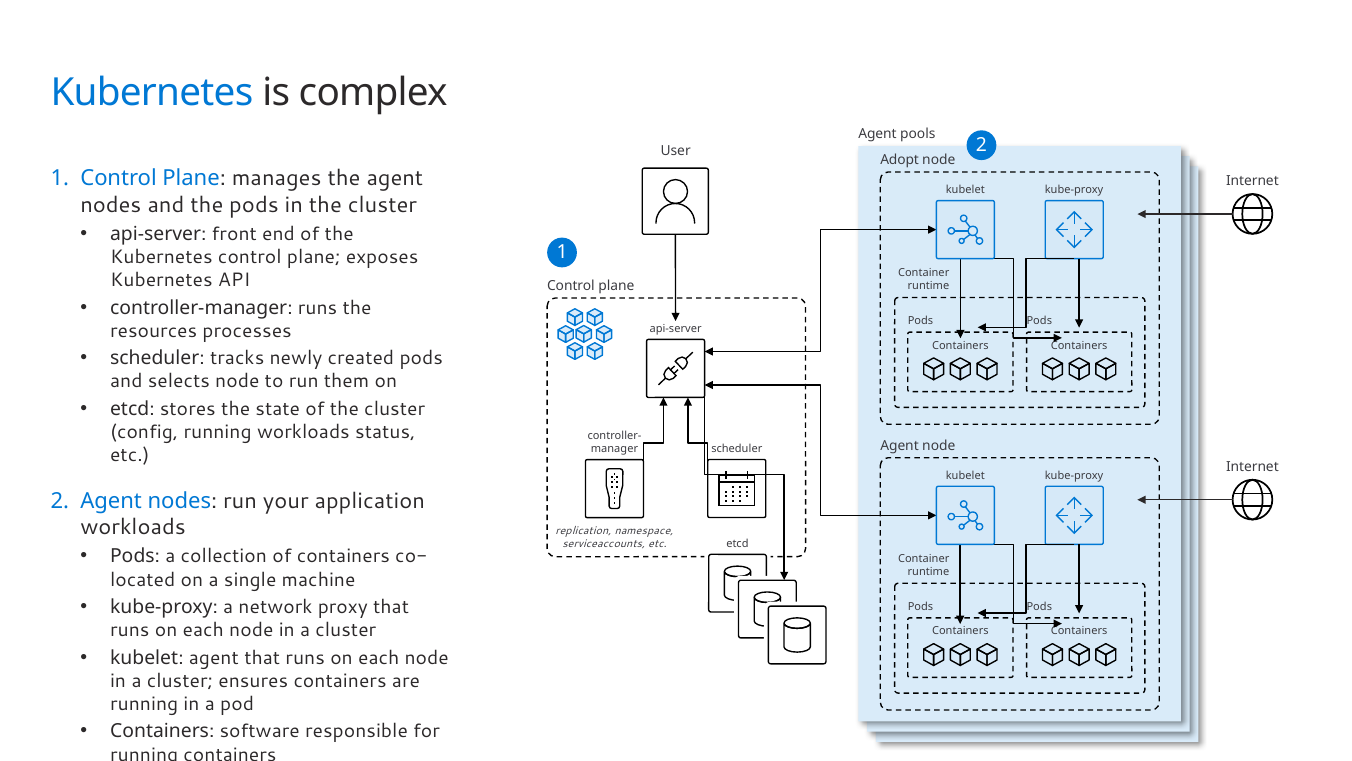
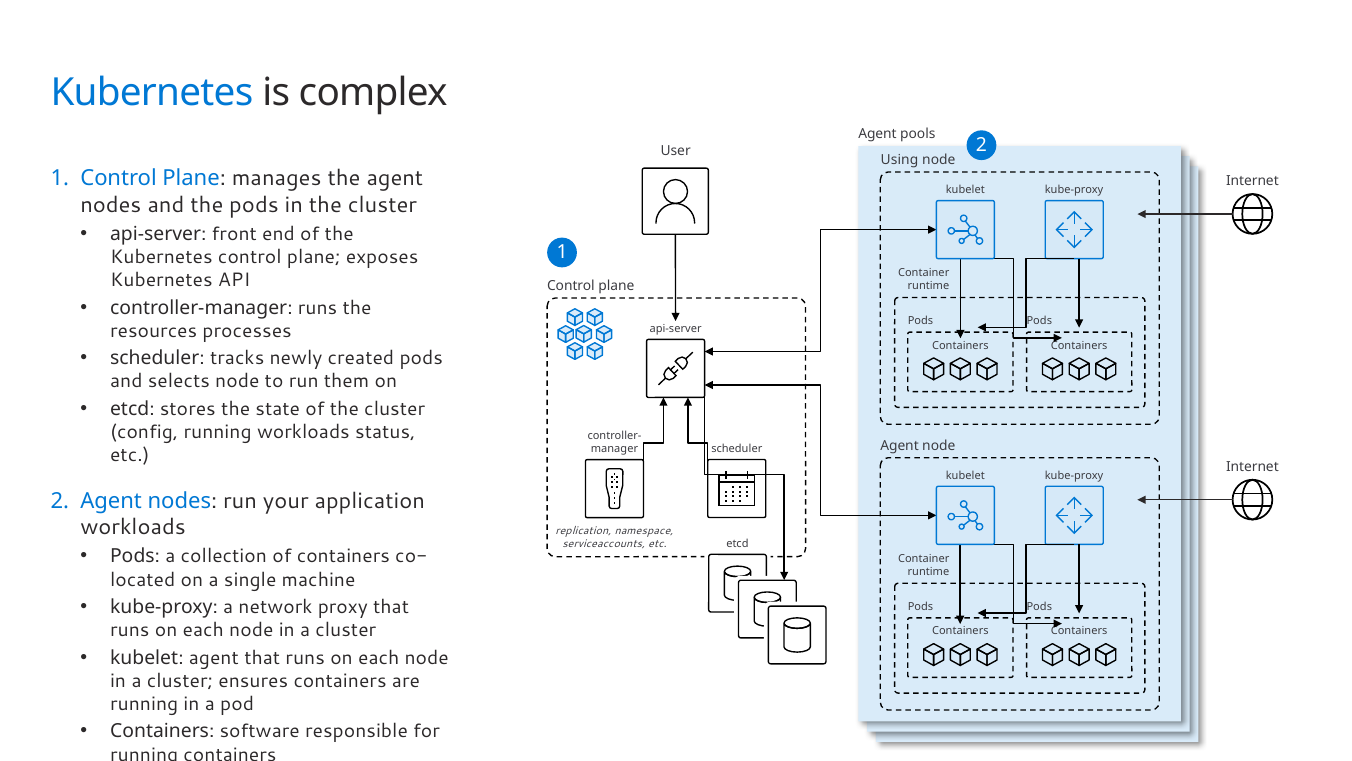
Adopt: Adopt -> Using
